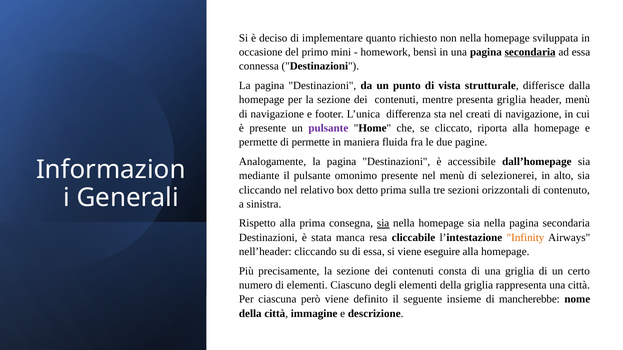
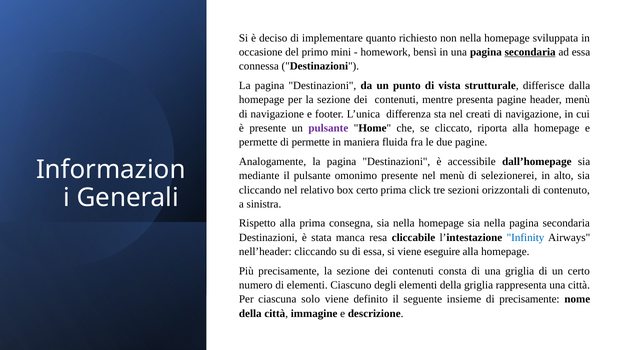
presenta griglia: griglia -> pagine
box detto: detto -> certo
sulla: sulla -> click
sia at (383, 224) underline: present -> none
Infinity colour: orange -> blue
però: però -> solo
di mancherebbe: mancherebbe -> precisamente
